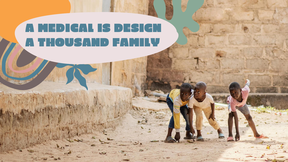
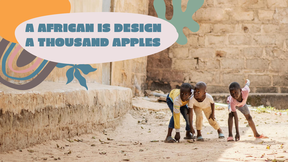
MEDICAL: MEDICAL -> AFRICAN
FAMILY: FAMILY -> APPLES
